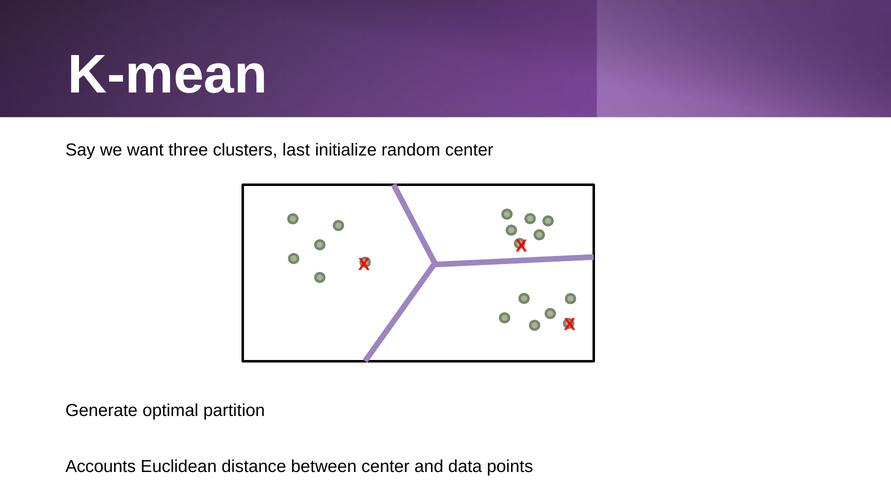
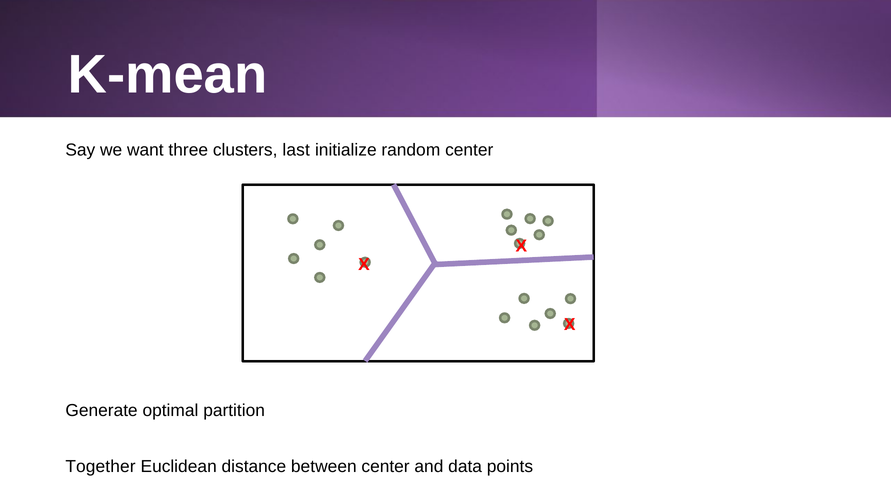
Accounts: Accounts -> Together
